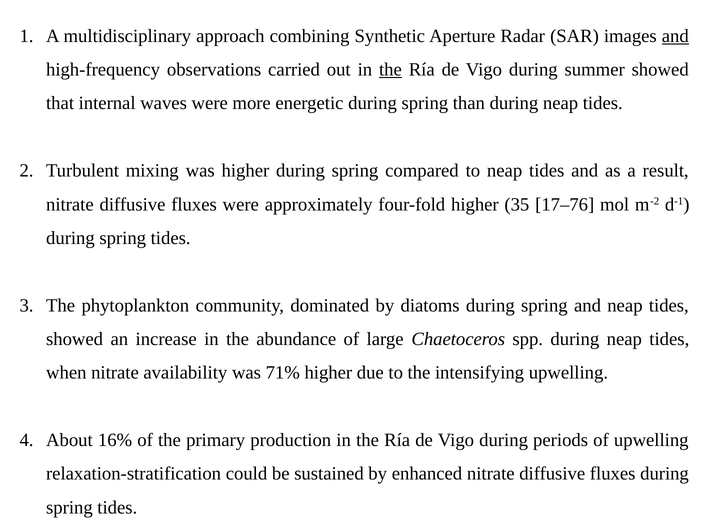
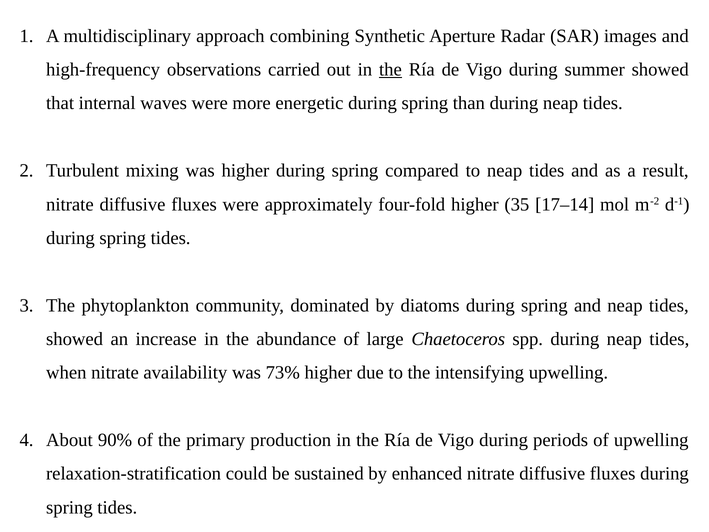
and at (675, 36) underline: present -> none
17–76: 17–76 -> 17–14
71%: 71% -> 73%
16%: 16% -> 90%
